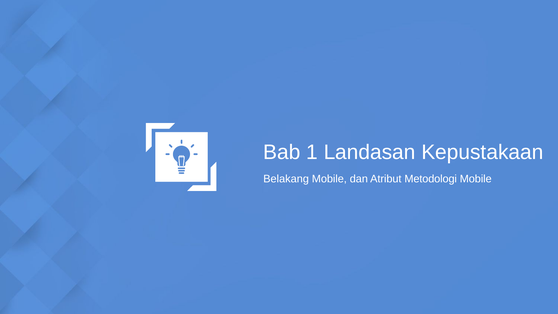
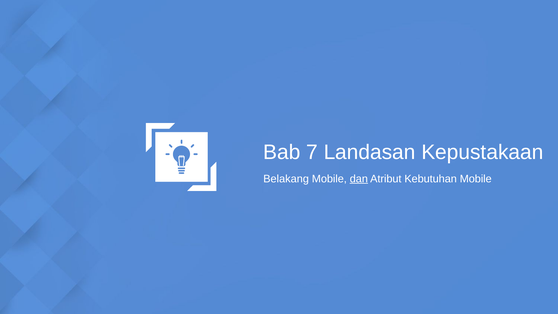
1: 1 -> 7
dan underline: none -> present
Metodologi: Metodologi -> Kebutuhan
